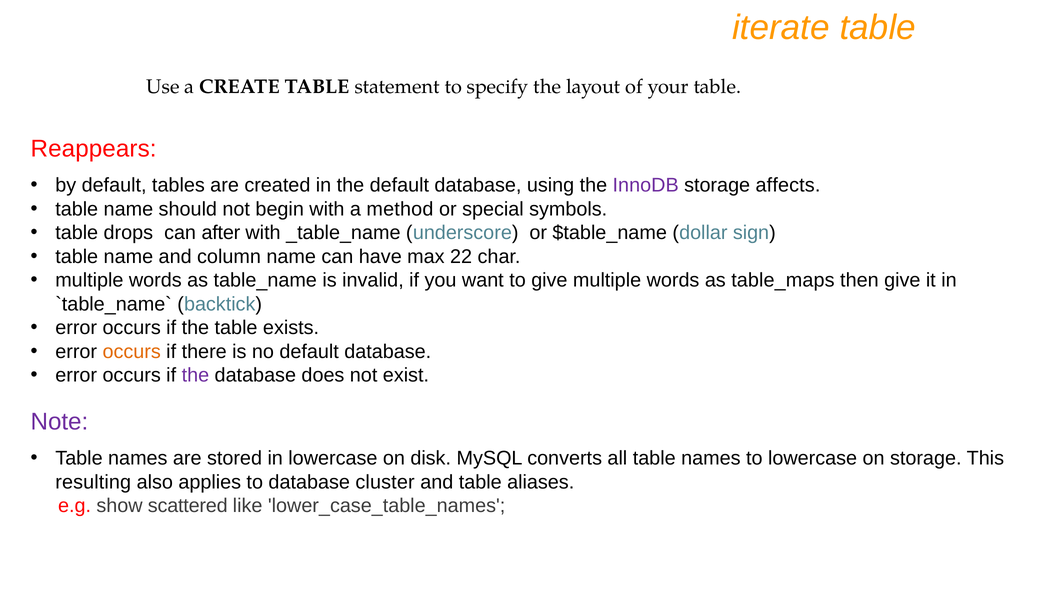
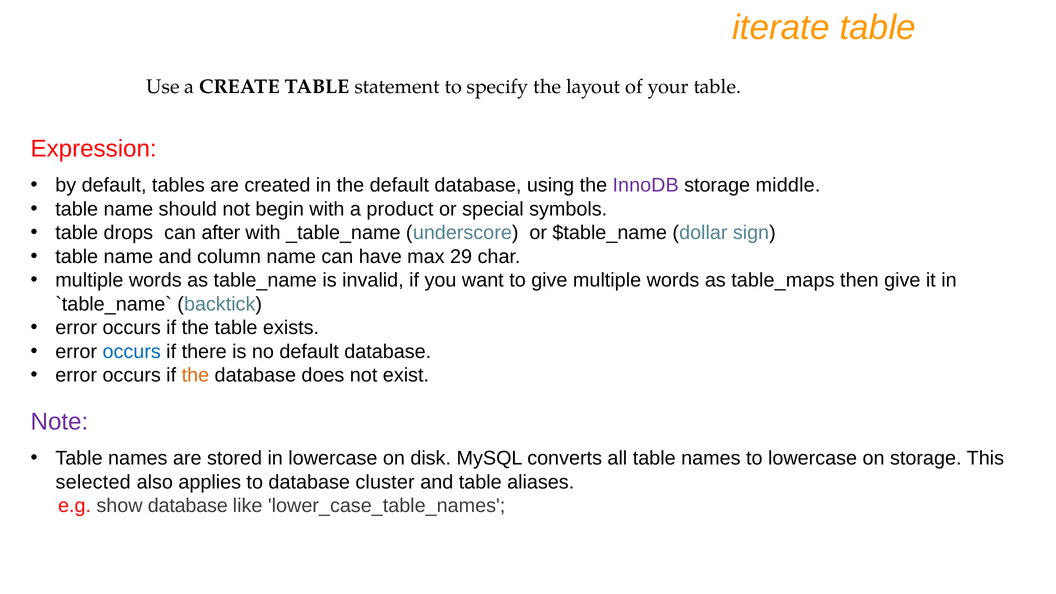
Reappears: Reappears -> Expression
affects: affects -> middle
method: method -> product
22: 22 -> 29
occurs at (132, 352) colour: orange -> blue
the at (195, 375) colour: purple -> orange
resulting: resulting -> selected
show scattered: scattered -> database
